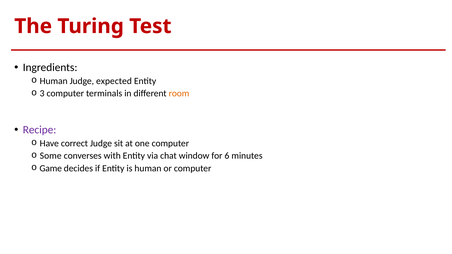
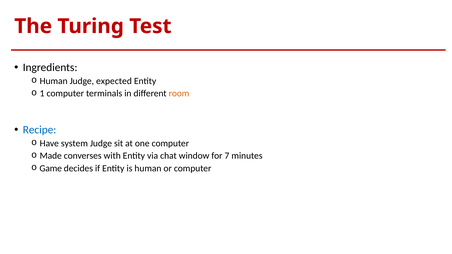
3: 3 -> 1
Recipe colour: purple -> blue
correct: correct -> system
Some: Some -> Made
6: 6 -> 7
